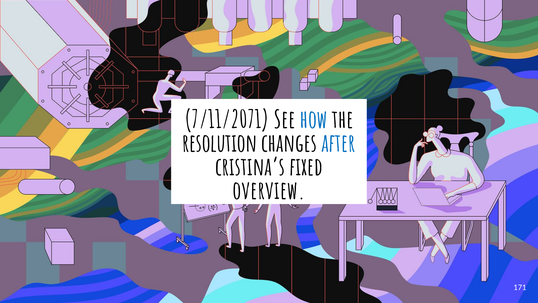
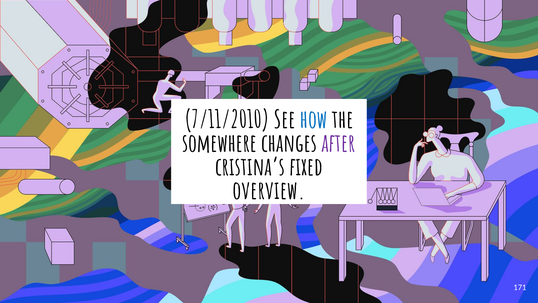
7/11/2071: 7/11/2071 -> 7/11/2010
resolution: resolution -> somewhere
after colour: blue -> purple
